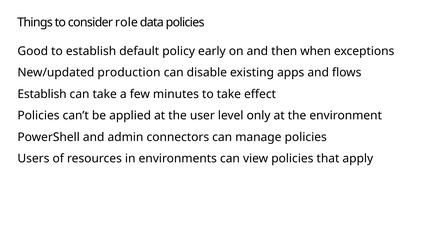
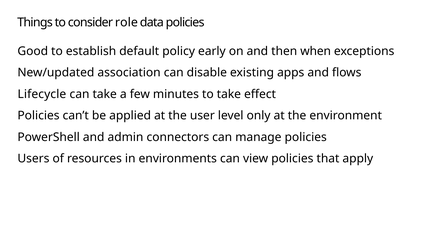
production: production -> association
Establish at (42, 94): Establish -> Lifecycle
